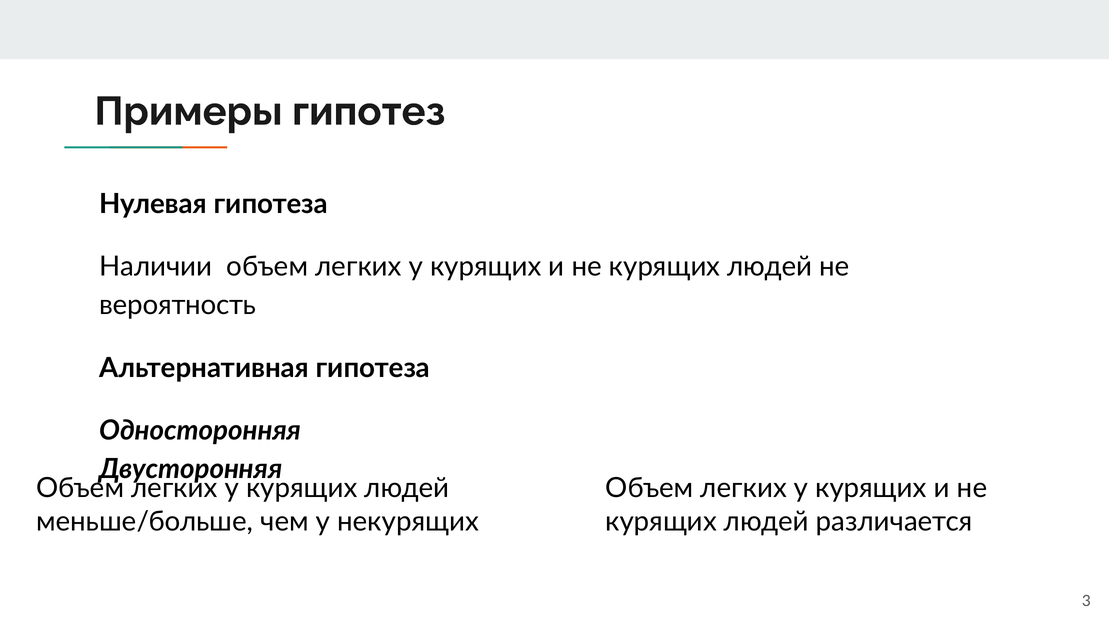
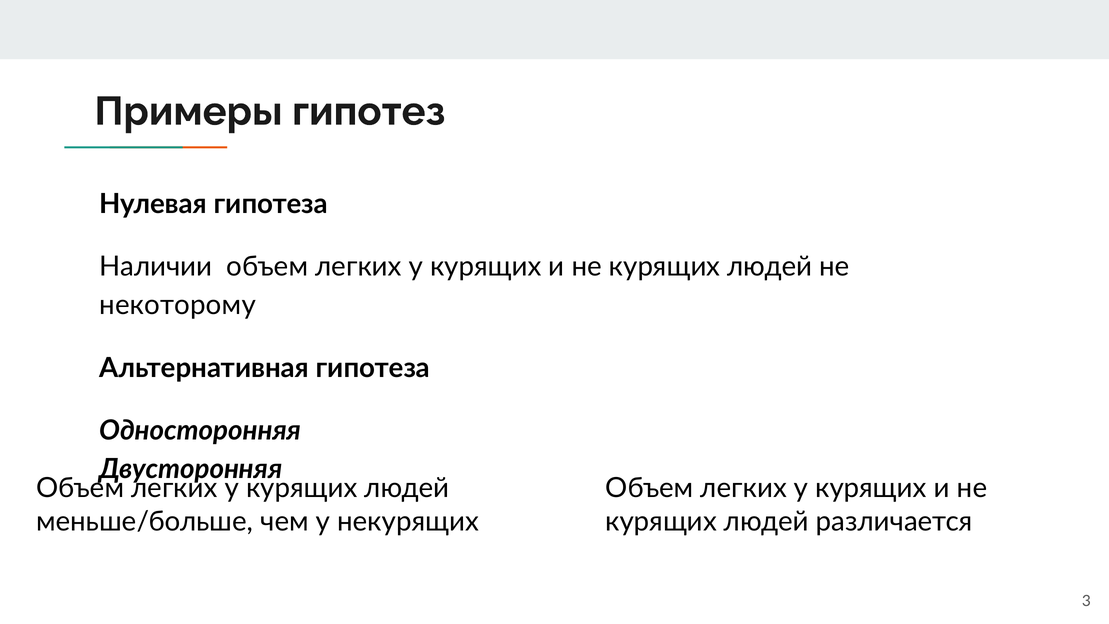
вероятность: вероятность -> некоторому
